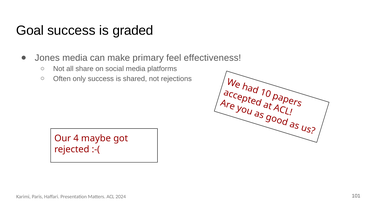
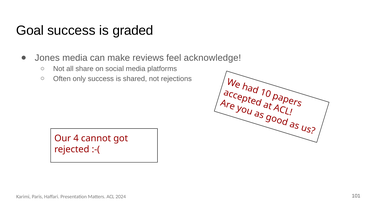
primary: primary -> reviews
effectiveness: effectiveness -> acknowledge
maybe: maybe -> cannot
